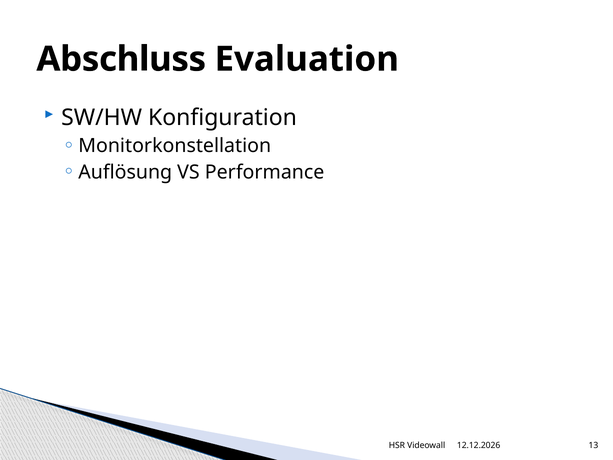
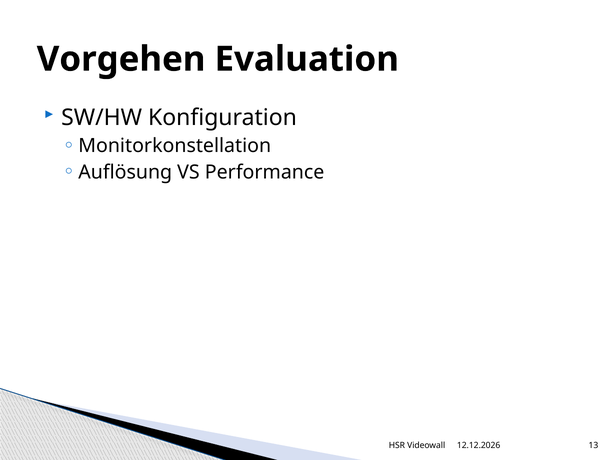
Abschluss: Abschluss -> Vorgehen
